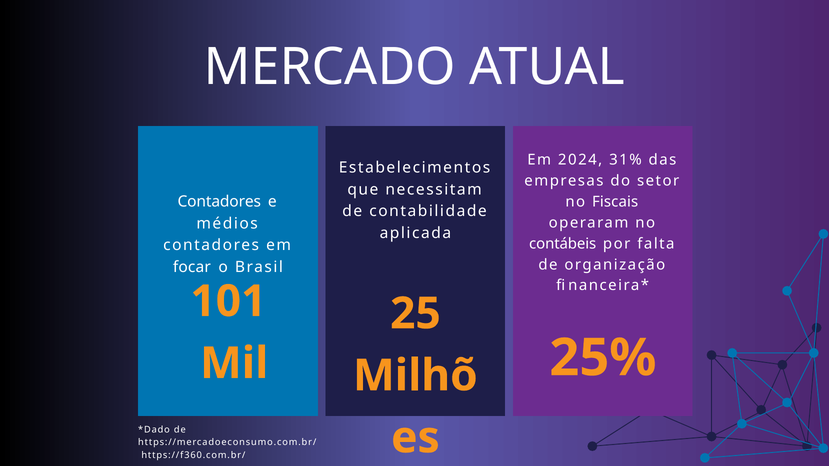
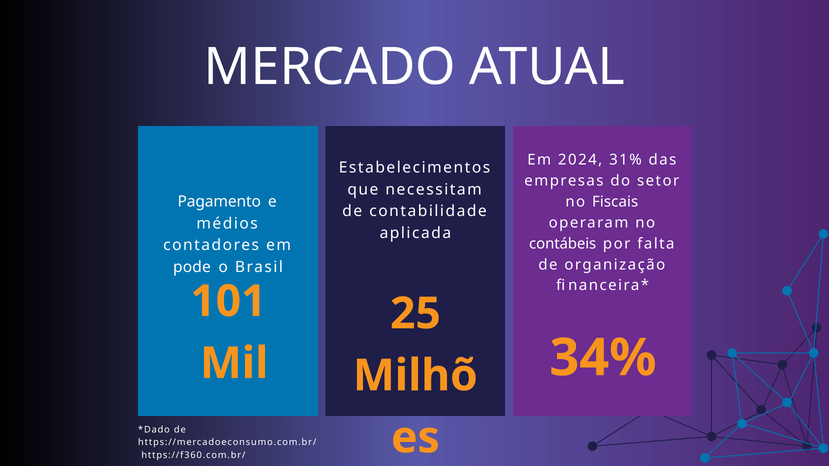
Contadores at (219, 202): Contadores -> Pagamento
focar: focar -> pode
25%: 25% -> 34%
